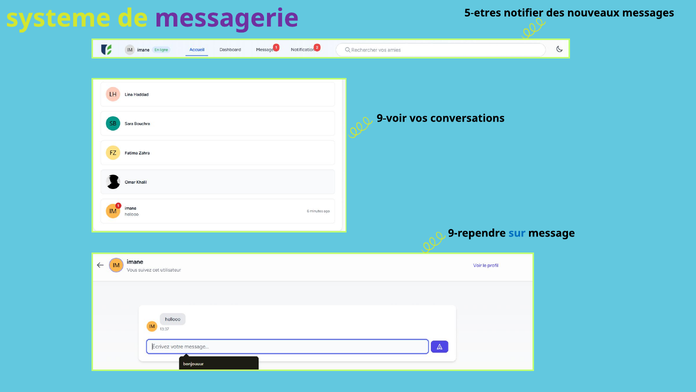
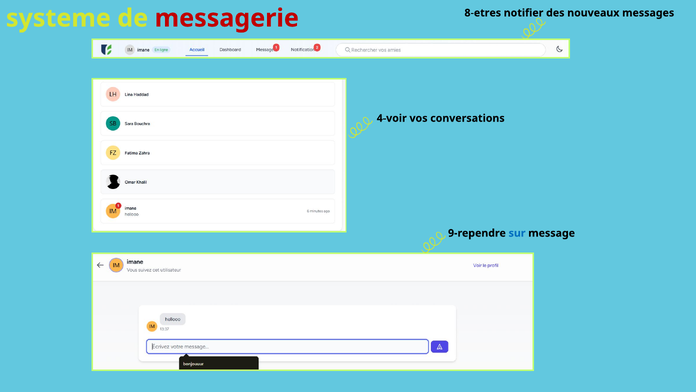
5-etres: 5-etres -> 8-etres
messagerie colour: purple -> red
9-voir: 9-voir -> 4-voir
